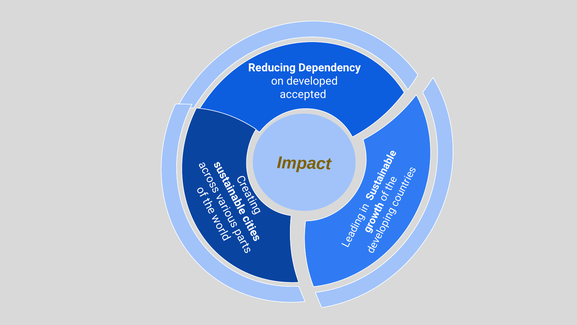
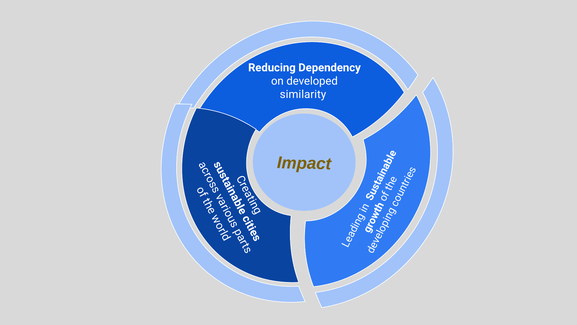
accepted: accepted -> similarity
